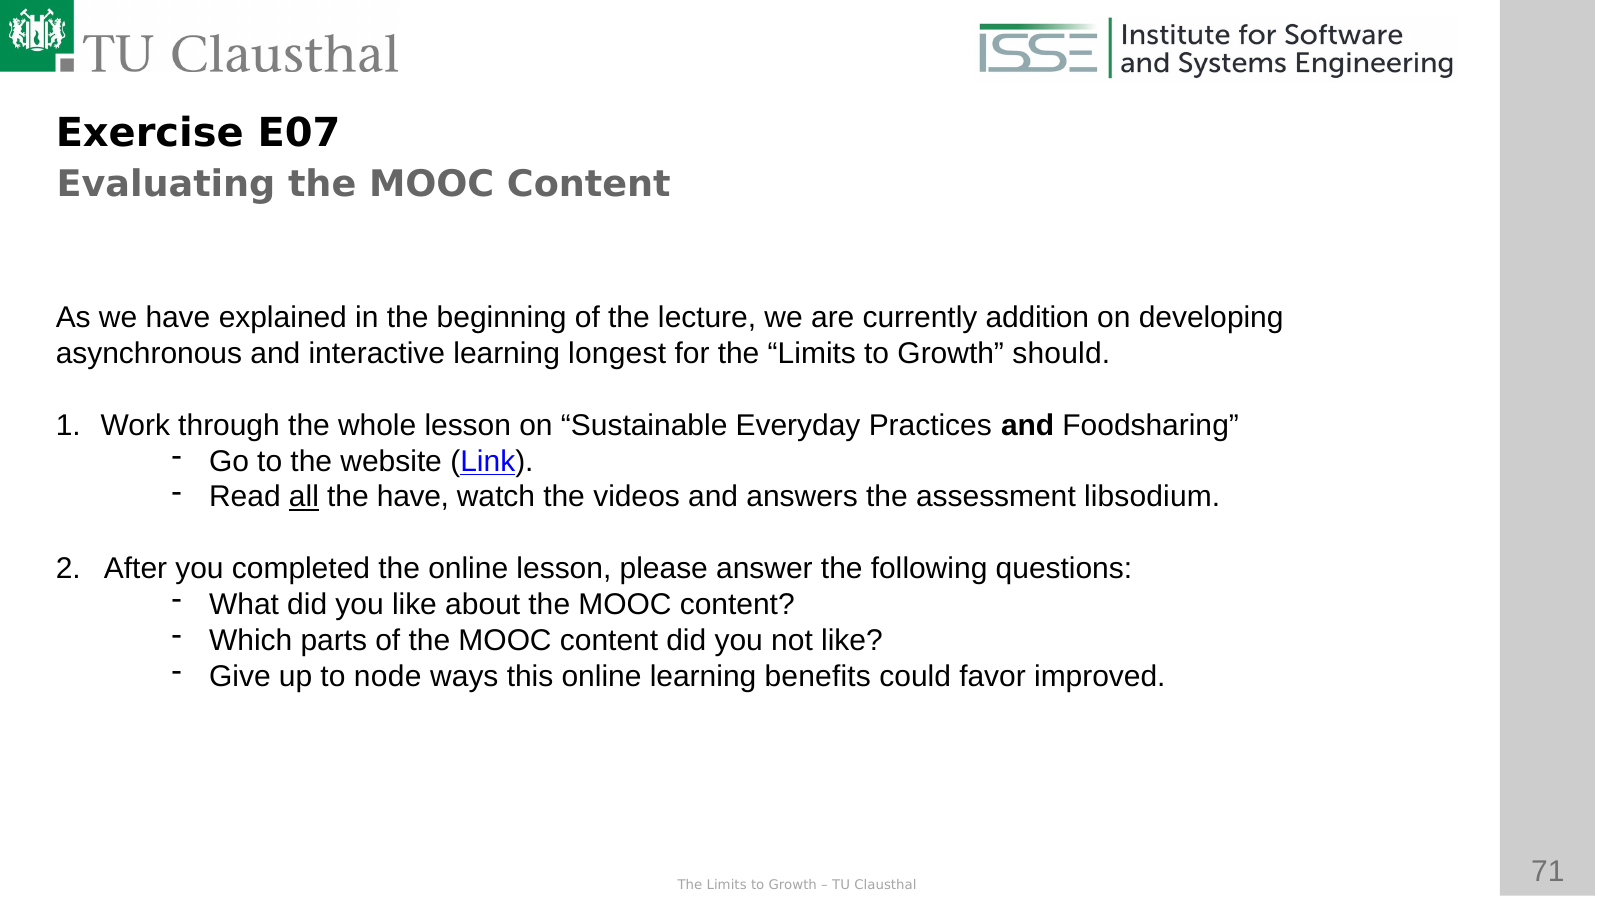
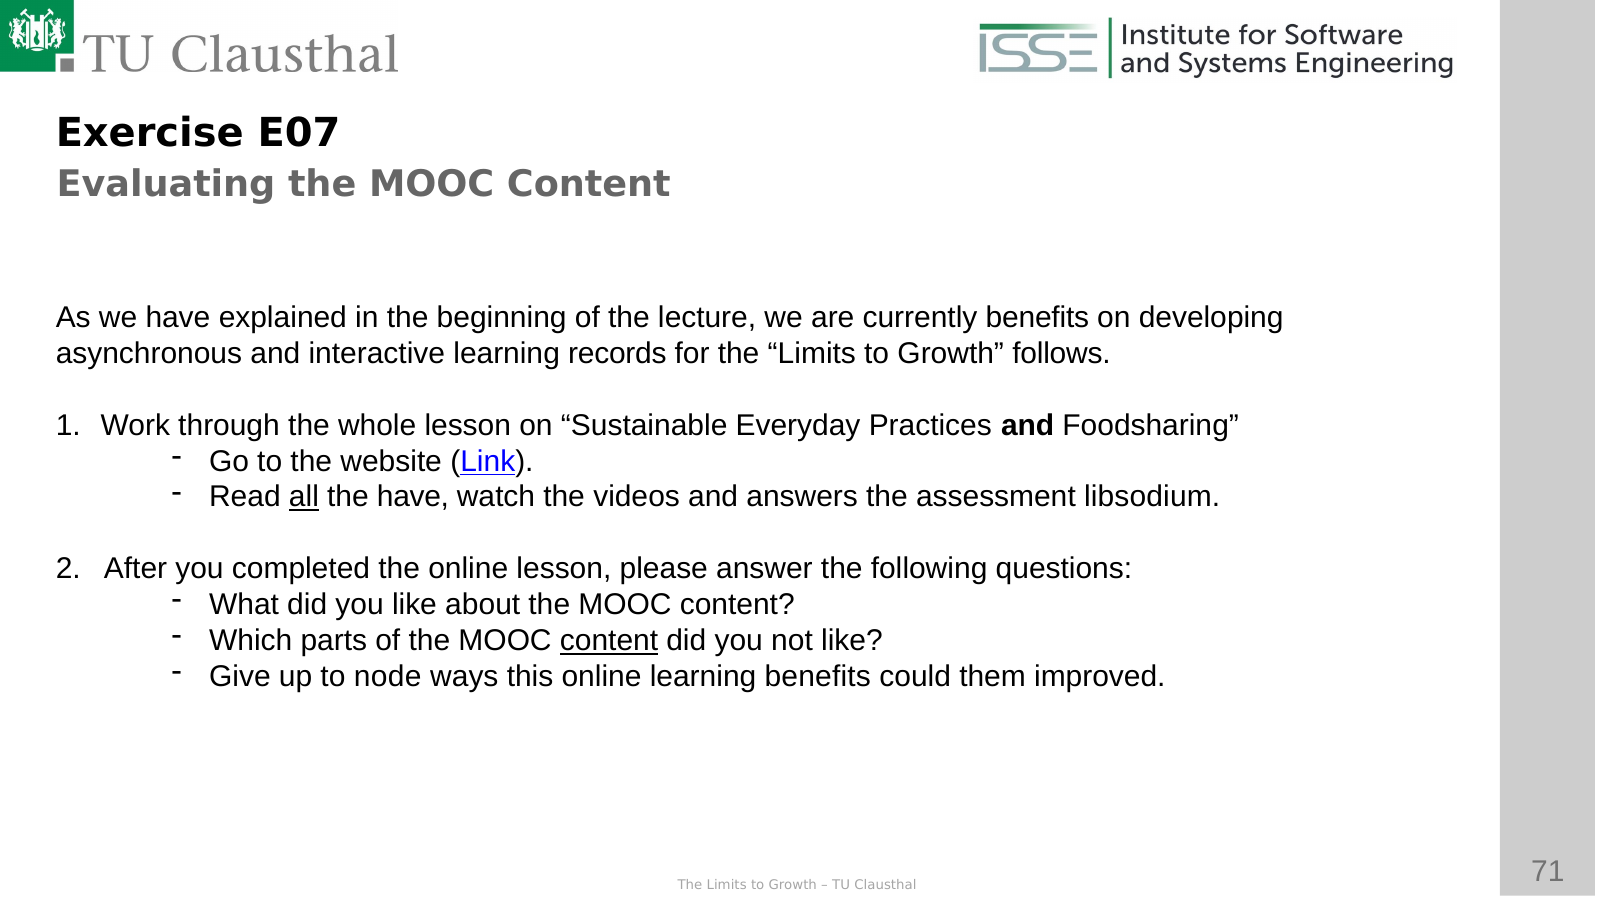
currently addition: addition -> benefits
longest: longest -> records
should: should -> follows
content at (609, 641) underline: none -> present
favor: favor -> them
